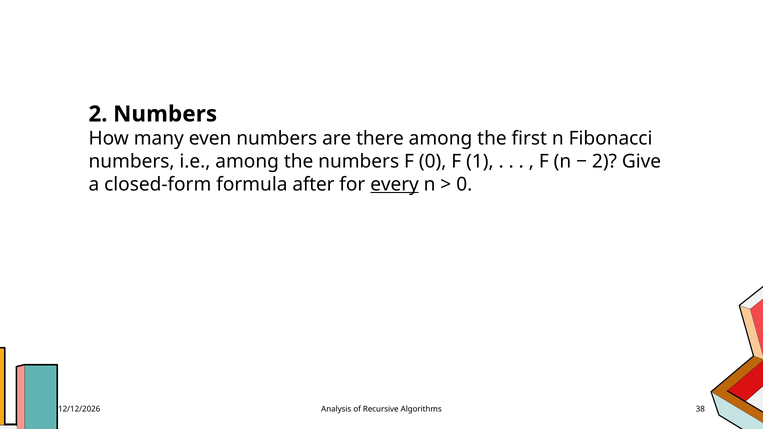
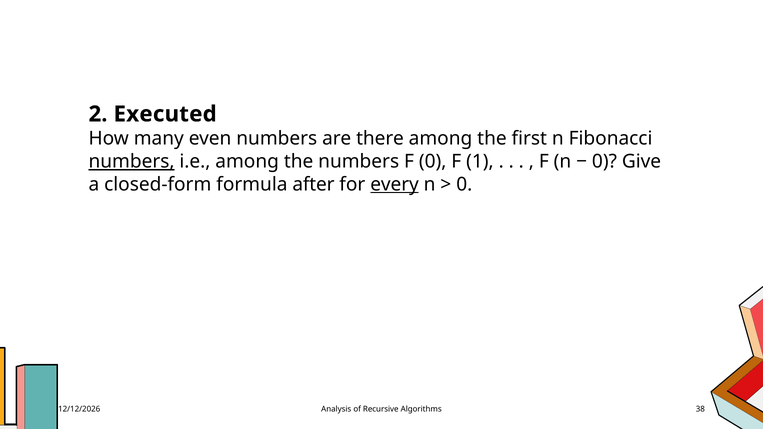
2 Numbers: Numbers -> Executed
numbers at (132, 162) underline: none -> present
2 at (604, 162): 2 -> 0
